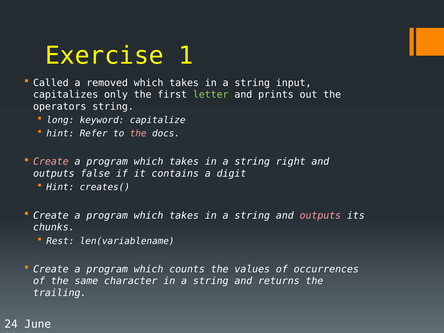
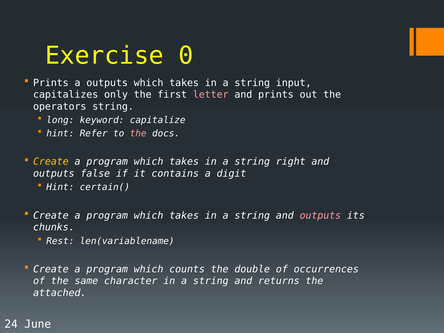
1: 1 -> 0
Called at (51, 83): Called -> Prints
a removed: removed -> outputs
letter colour: light green -> pink
Create at (51, 162) colour: pink -> yellow
creates(: creates( -> certain(
values: values -> double
trailing: trailing -> attached
